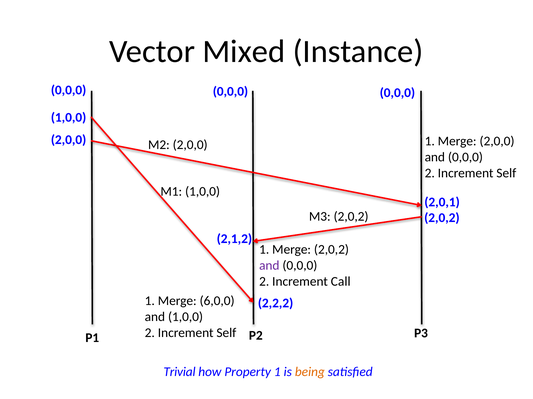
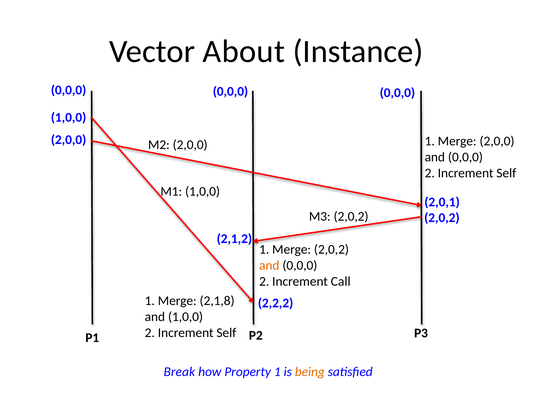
Mixed: Mixed -> About
and at (269, 266) colour: purple -> orange
6,0,0: 6,0,0 -> 2,1,8
Trivial: Trivial -> Break
